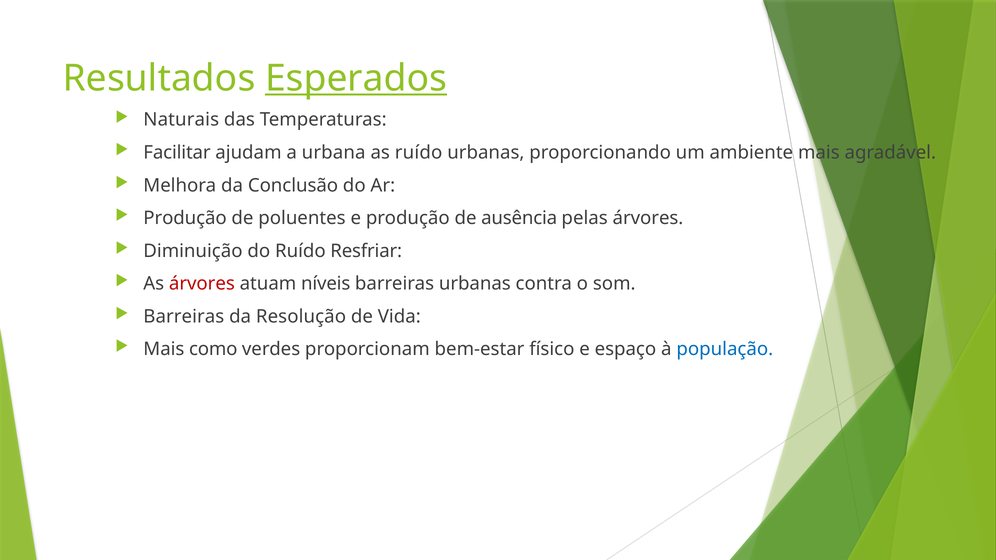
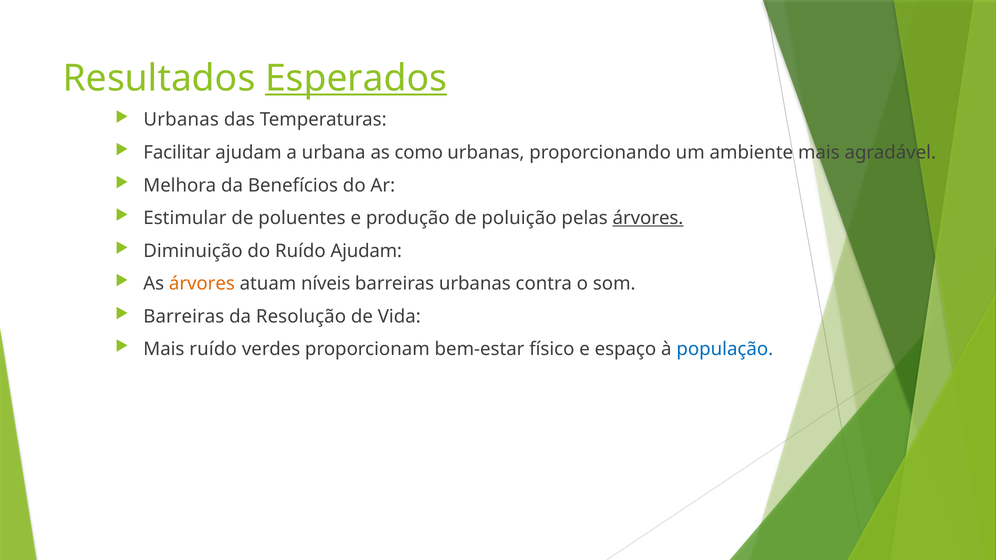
Naturais at (181, 120): Naturais -> Urbanas
as ruído: ruído -> como
Conclusão: Conclusão -> Benefícios
Produção at (185, 218): Produção -> Estimular
ausência: ausência -> poluição
árvores at (648, 218) underline: none -> present
Ruído Resfriar: Resfriar -> Ajudam
árvores at (202, 284) colour: red -> orange
Mais como: como -> ruído
